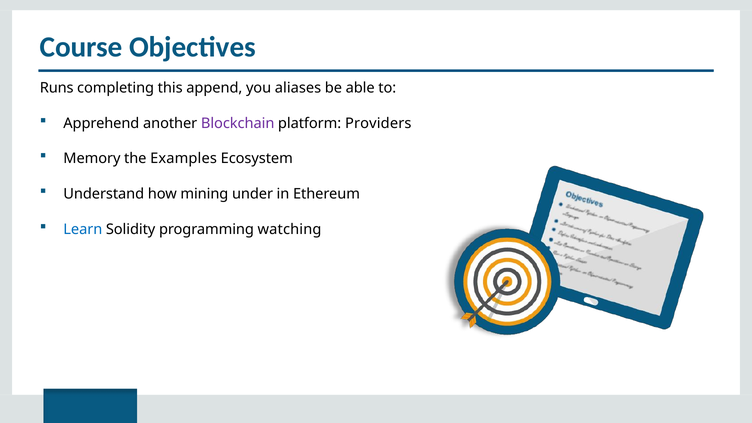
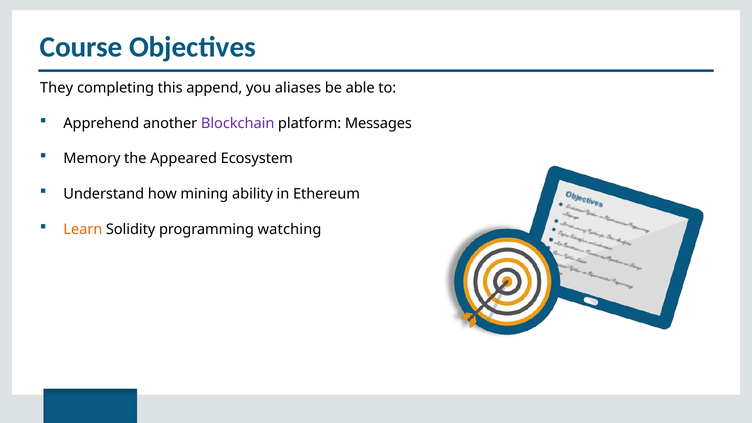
Runs: Runs -> They
Providers: Providers -> Messages
Examples: Examples -> Appeared
under: under -> ability
Learn colour: blue -> orange
